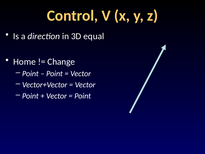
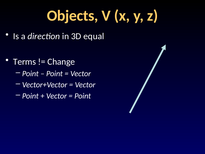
Control: Control -> Objects
Home: Home -> Terms
